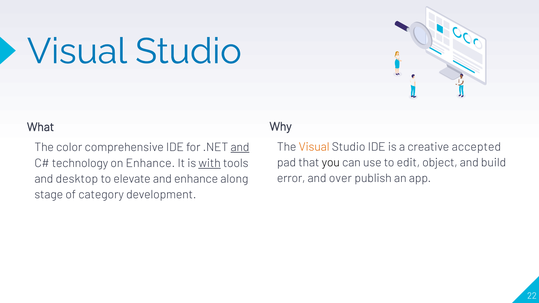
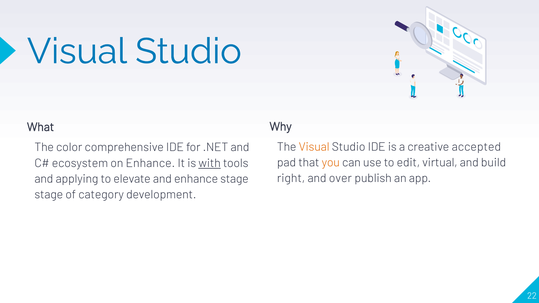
and at (240, 147) underline: present -> none
you colour: black -> orange
object: object -> virtual
technology: technology -> ecosystem
error: error -> right
desktop: desktop -> applying
enhance along: along -> stage
